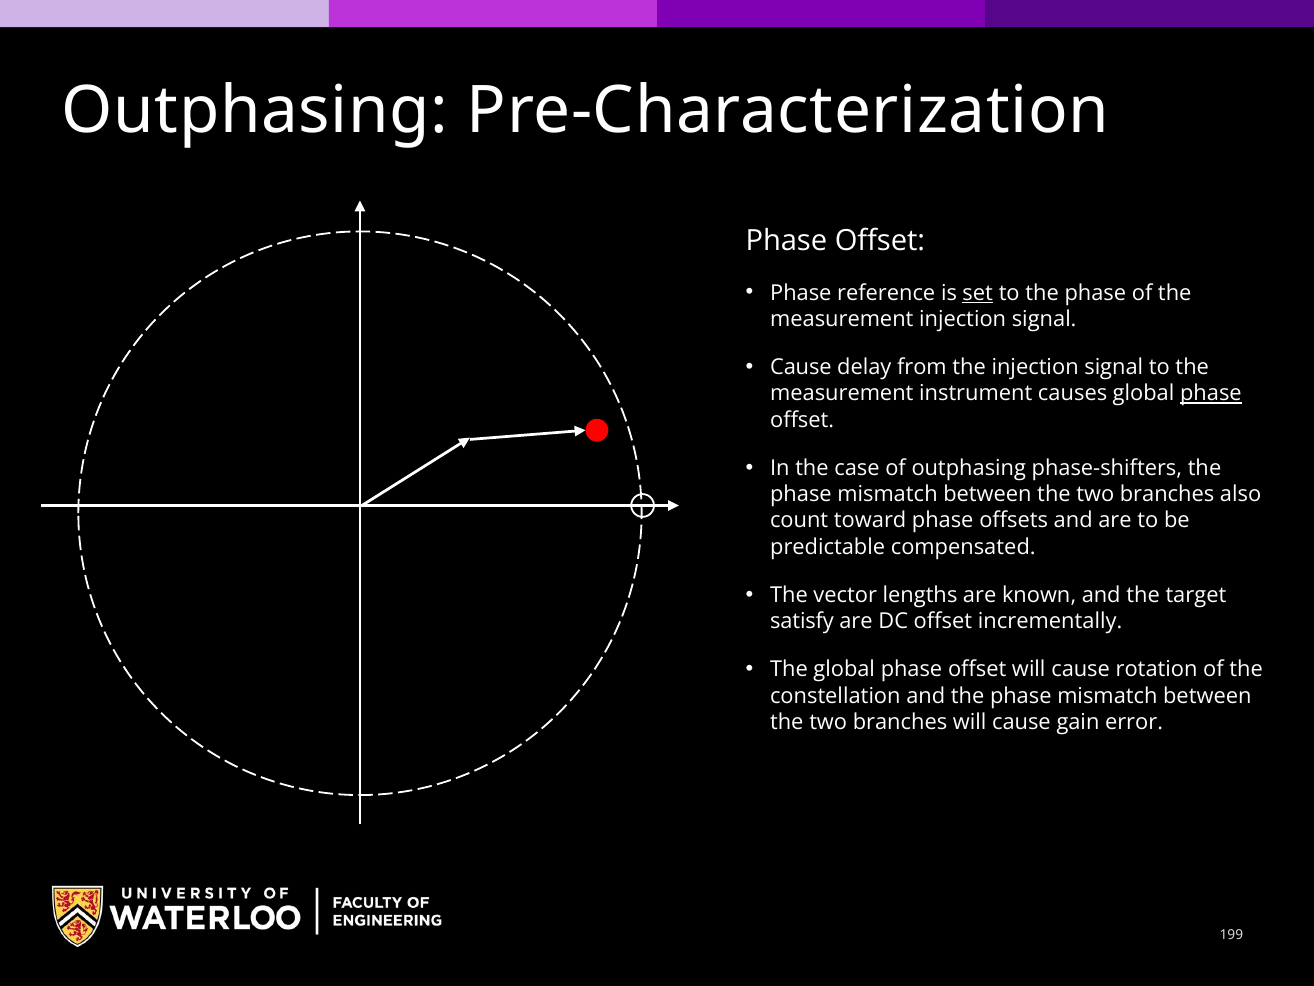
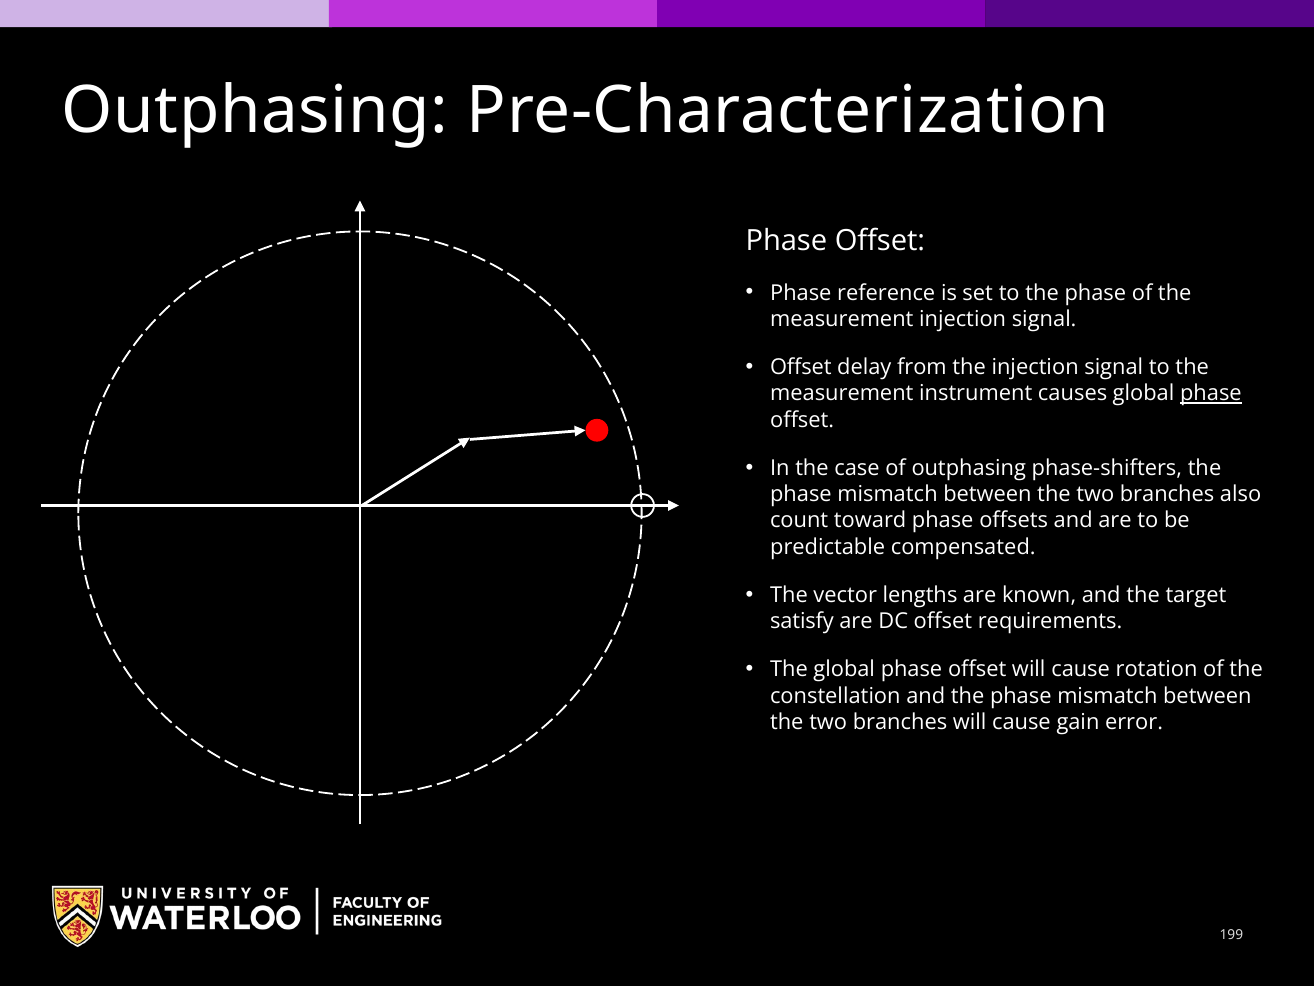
set underline: present -> none
Cause at (801, 367): Cause -> Offset
incrementally: incrementally -> requirements
